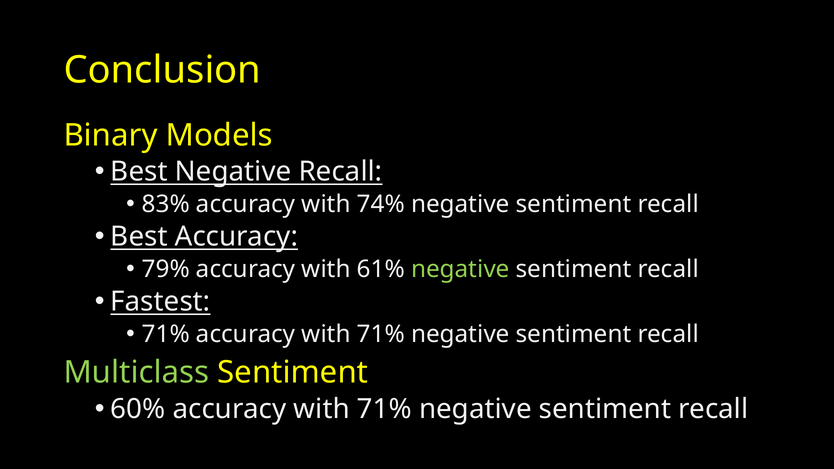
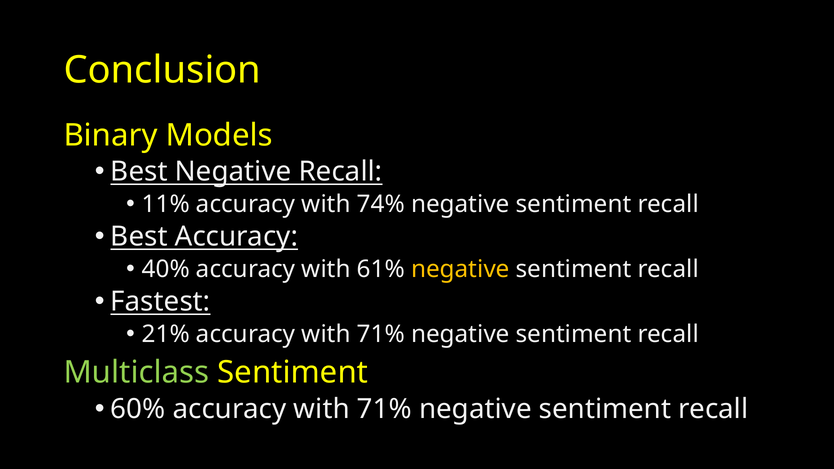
83%: 83% -> 11%
79%: 79% -> 40%
negative at (460, 269) colour: light green -> yellow
71% at (166, 334): 71% -> 21%
